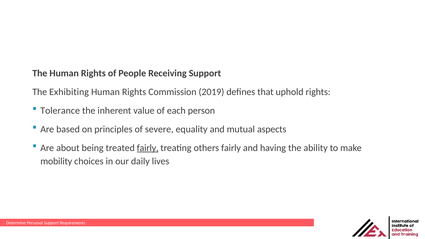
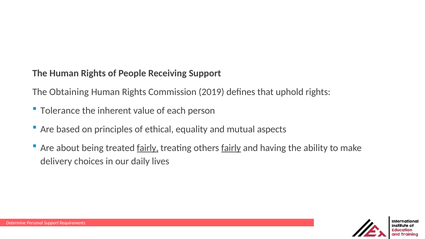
Exhibiting: Exhibiting -> Obtaining
severe: severe -> ethical
fairly at (231, 148) underline: none -> present
mobility: mobility -> delivery
